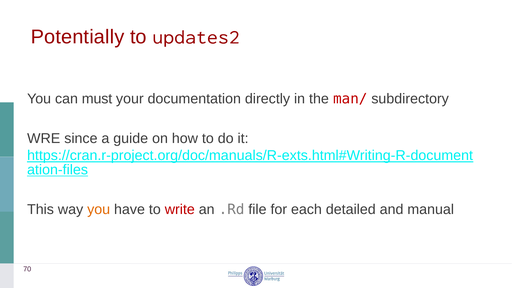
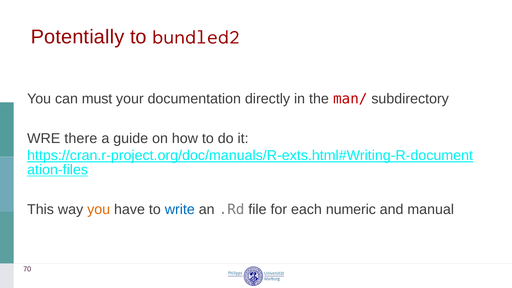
updates2: updates2 -> bundled2
since: since -> there
write colour: red -> blue
detailed: detailed -> numeric
